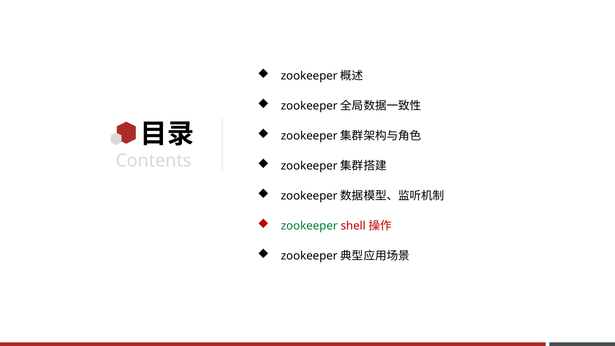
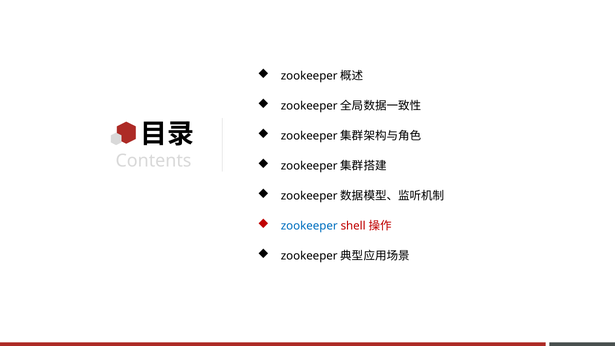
zookeeper colour: green -> blue
